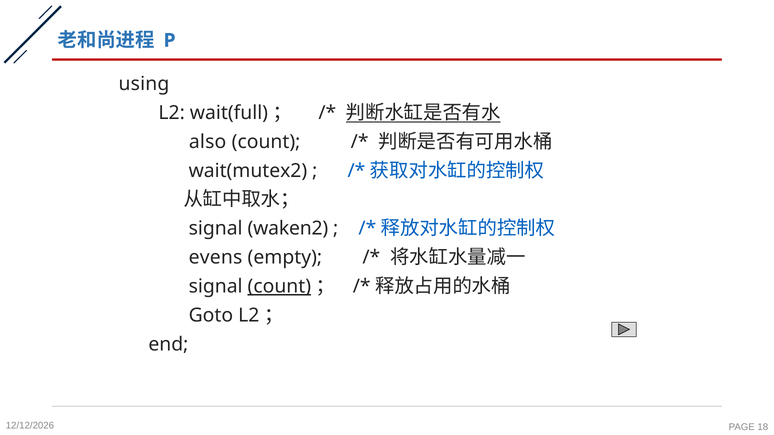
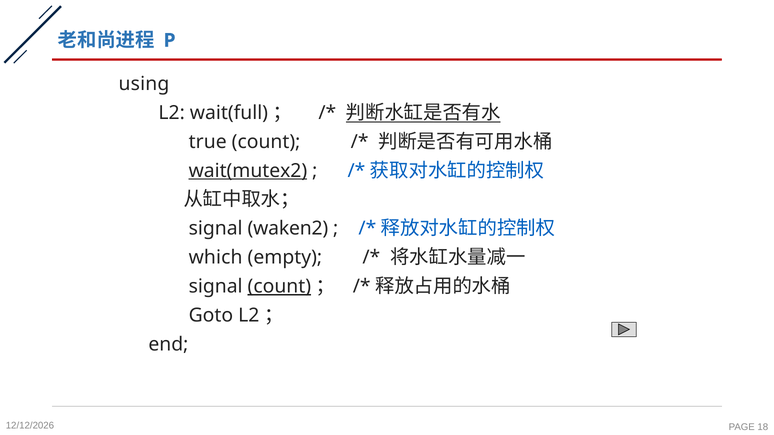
also: also -> true
wait(mutex2 underline: none -> present
evens: evens -> which
